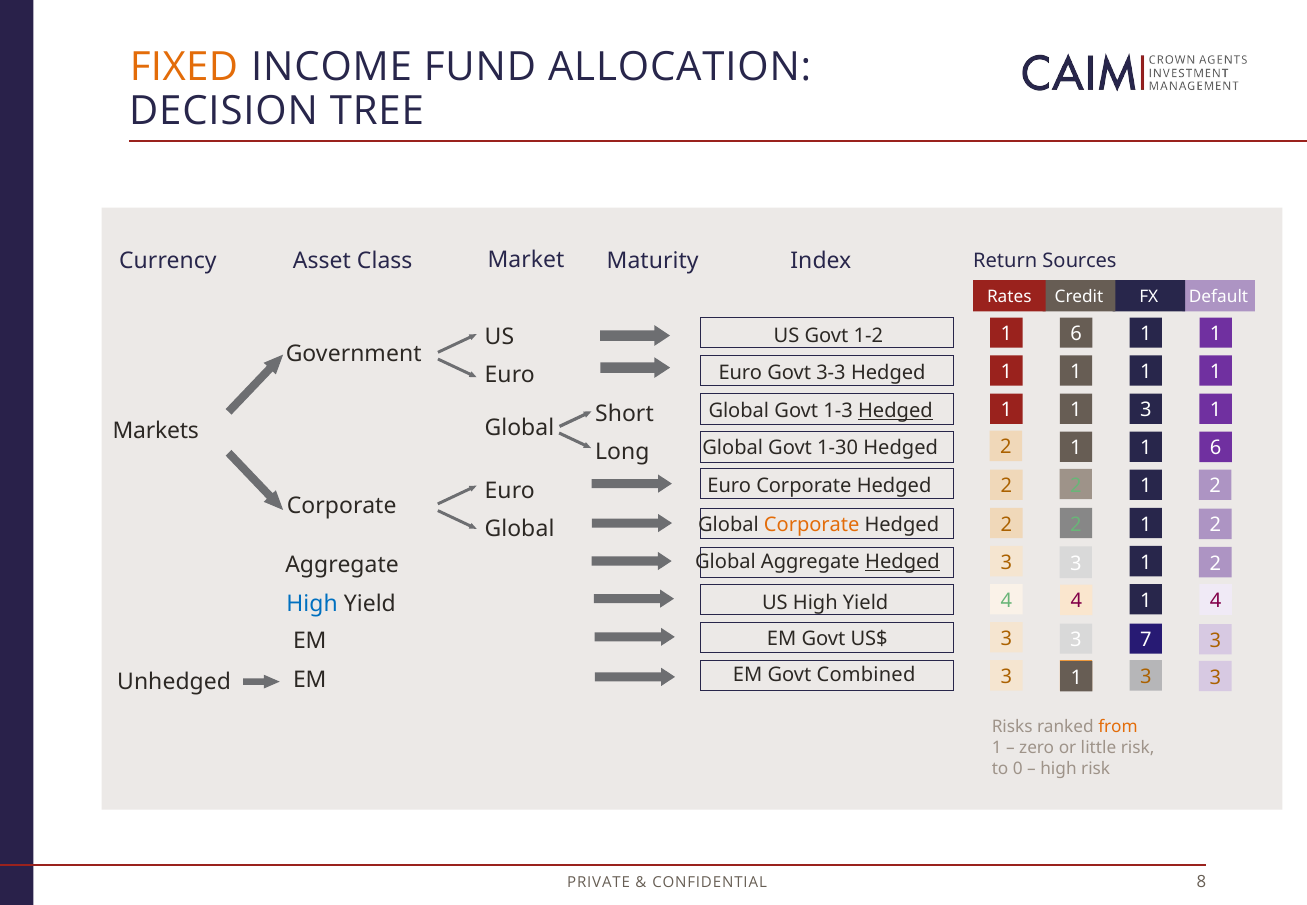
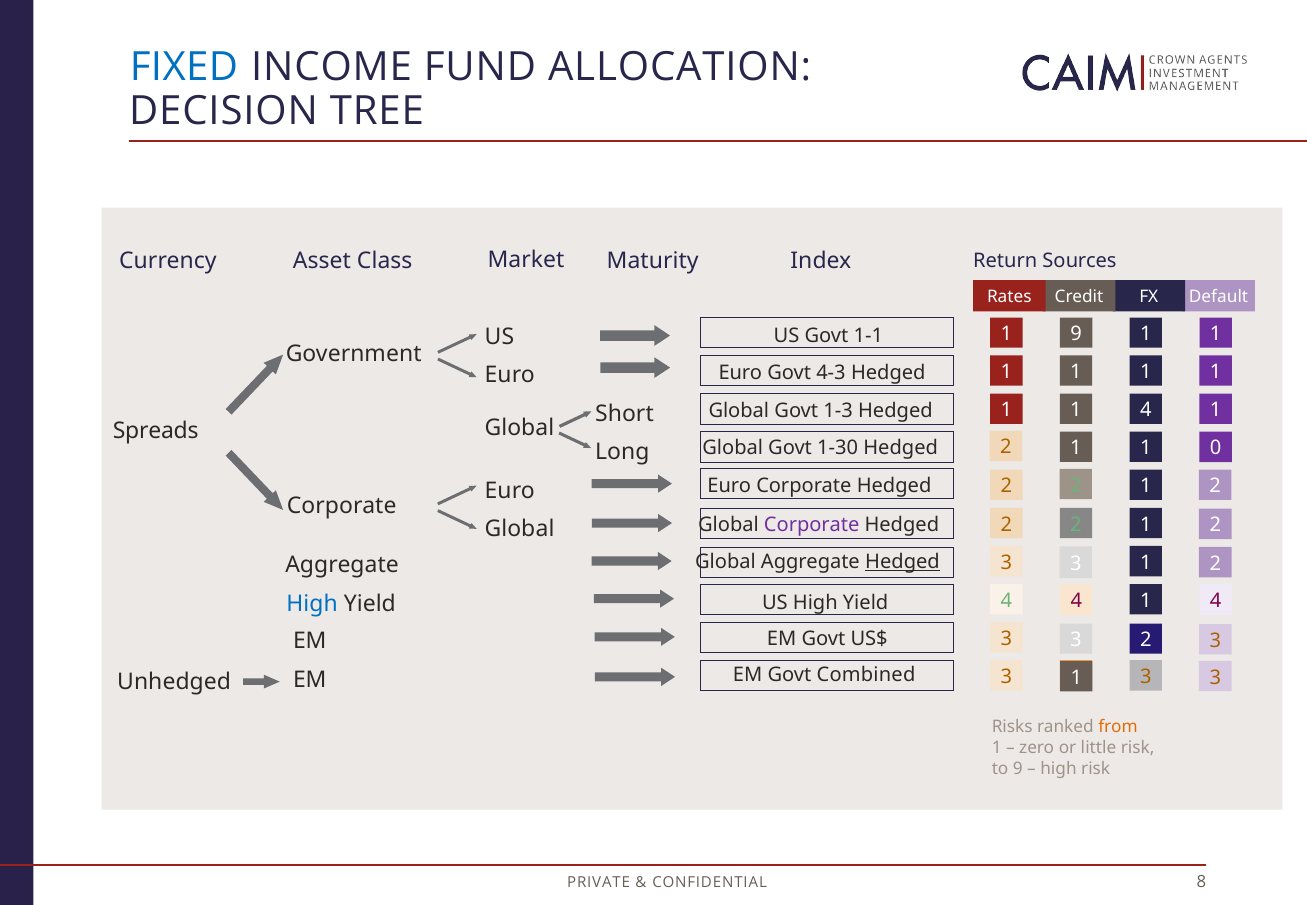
FIXED colour: orange -> blue
6 at (1076, 334): 6 -> 9
1-2: 1-2 -> 1-1
3-3: 3-3 -> 4-3
1 1 3: 3 -> 4
Hedged at (895, 411) underline: present -> none
Markets: Markets -> Spreads
1 1 6: 6 -> 0
Corporate at (812, 525) colour: orange -> purple
7 at (1146, 640): 7 -> 2
to 0: 0 -> 9
